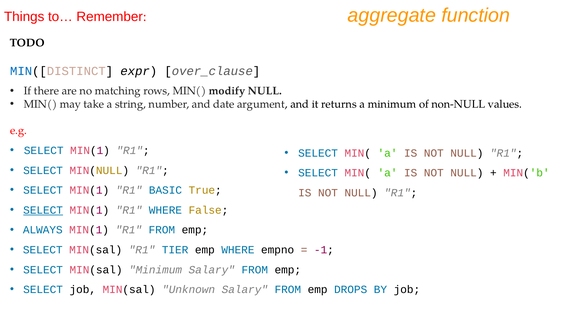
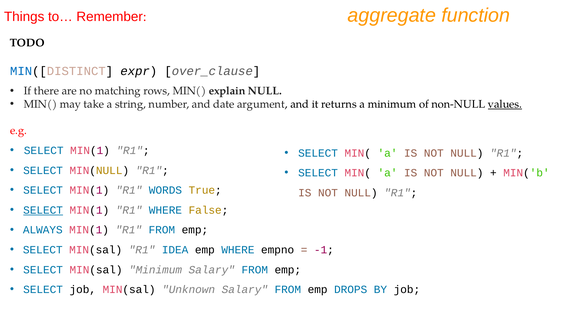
modify: modify -> explain
values underline: none -> present
BASIC: BASIC -> WORDS
TIER: TIER -> IDEA
